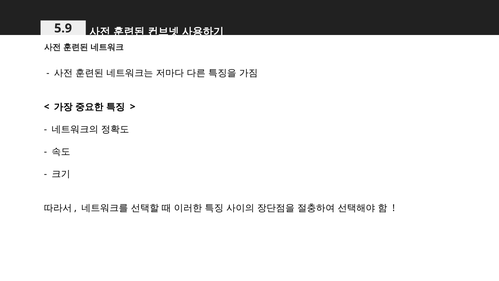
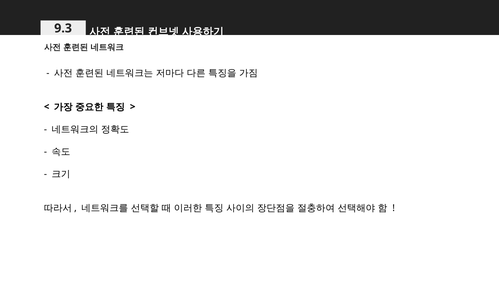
5.9: 5.9 -> 9.3
